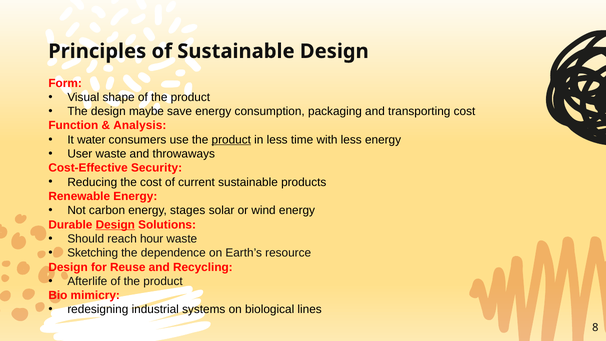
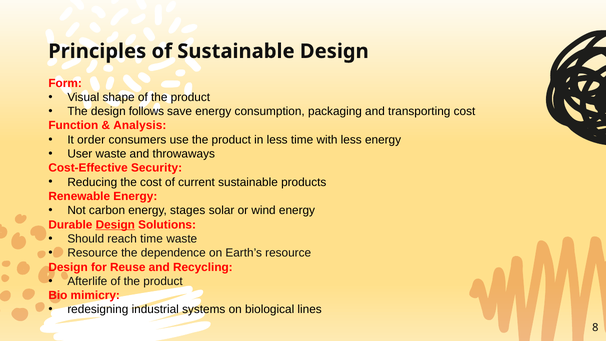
maybe: maybe -> follows
water: water -> order
product at (231, 140) underline: present -> none
reach hour: hour -> time
Sketching at (93, 253): Sketching -> Resource
